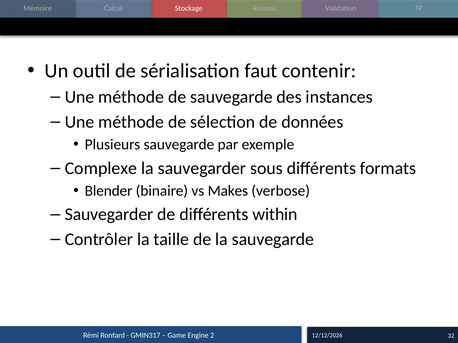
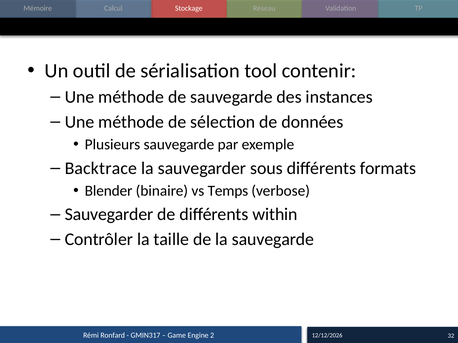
faut: faut -> tool
Complexe: Complexe -> Backtrace
Makes: Makes -> Temps
